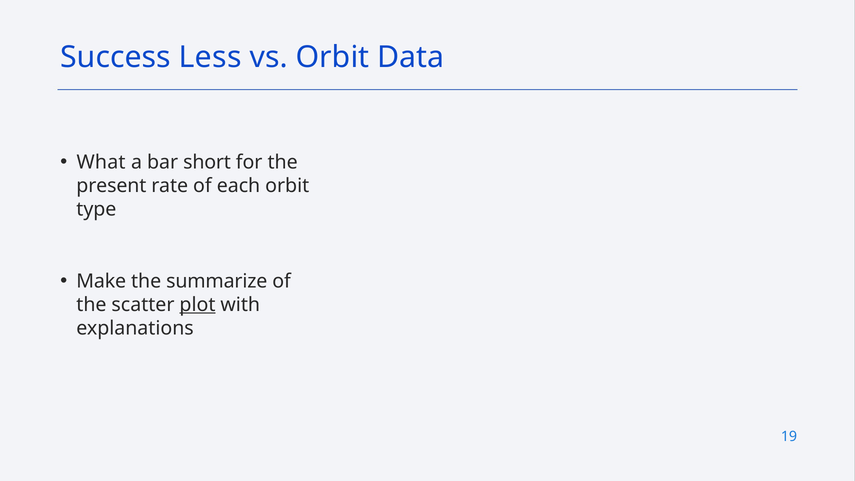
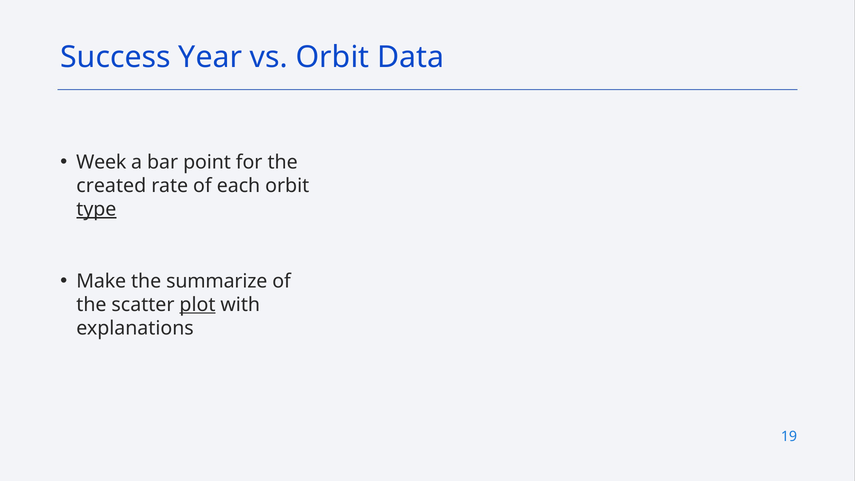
Less: Less -> Year
What: What -> Week
short: short -> point
present: present -> created
type underline: none -> present
